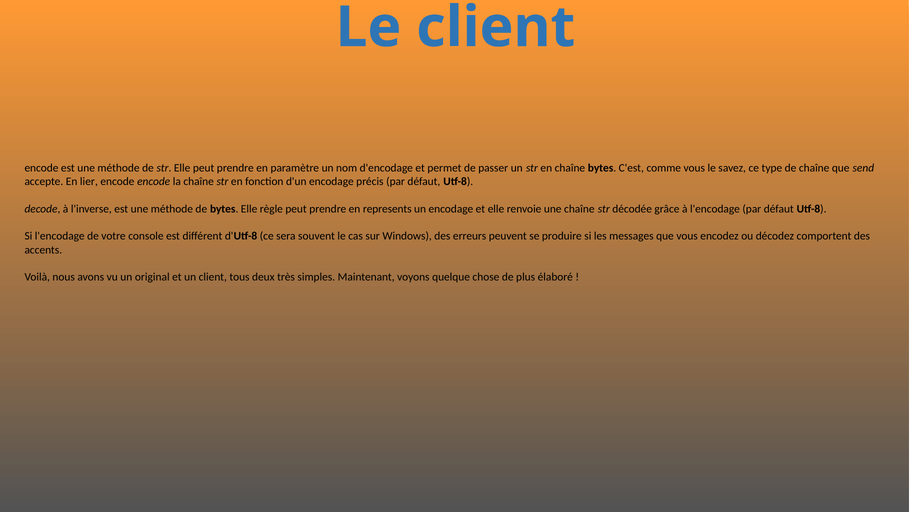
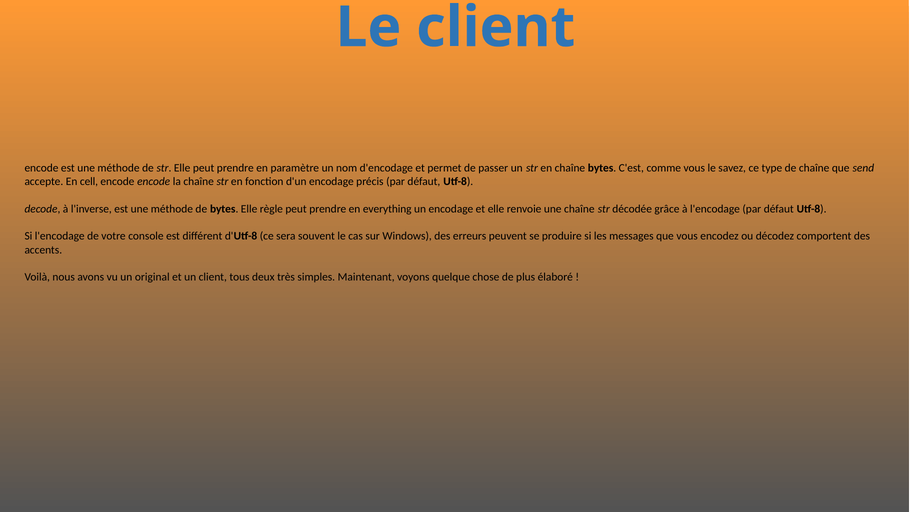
lier: lier -> cell
represents: represents -> everything
